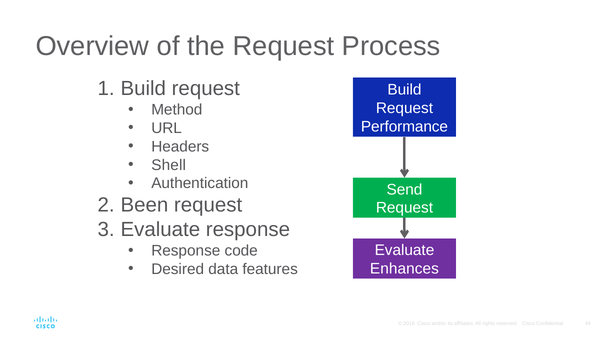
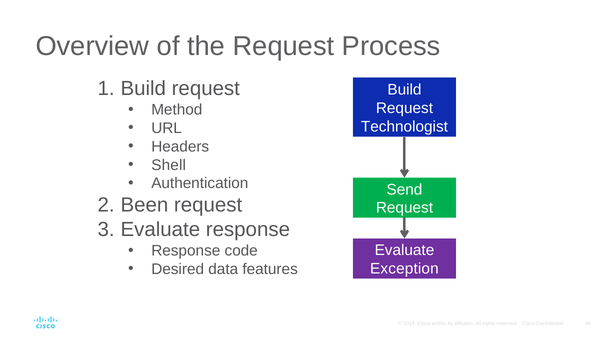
Performance: Performance -> Technologist
Enhances: Enhances -> Exception
